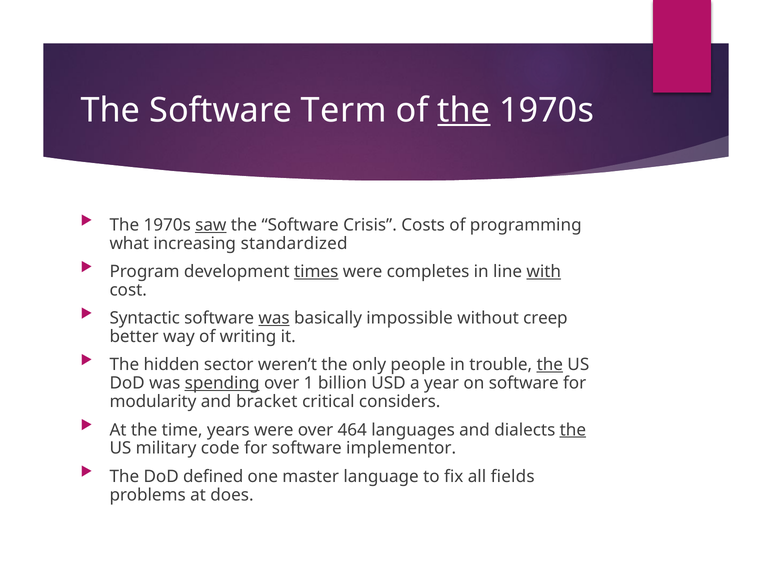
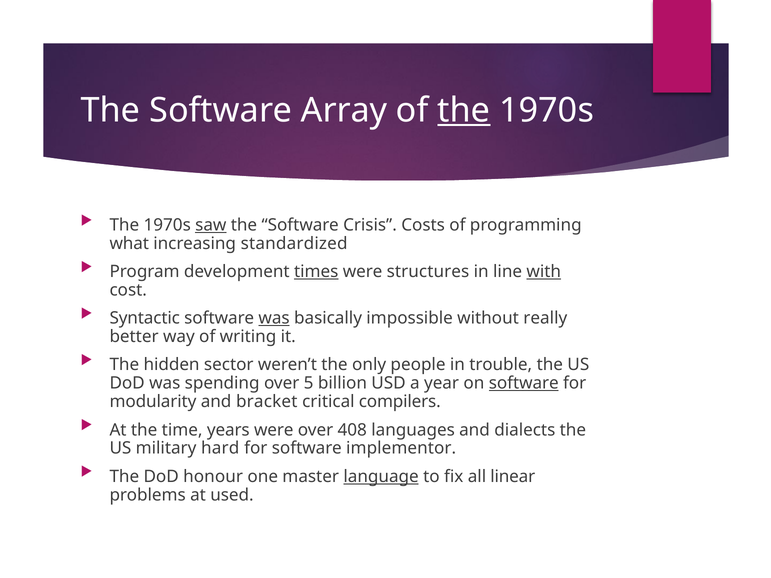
Term: Term -> Array
completes: completes -> structures
creep: creep -> really
the at (550, 365) underline: present -> none
spending underline: present -> none
1: 1 -> 5
software at (524, 383) underline: none -> present
considers: considers -> compilers
464: 464 -> 408
the at (573, 430) underline: present -> none
code: code -> hard
defined: defined -> honour
language underline: none -> present
fields: fields -> linear
does: does -> used
